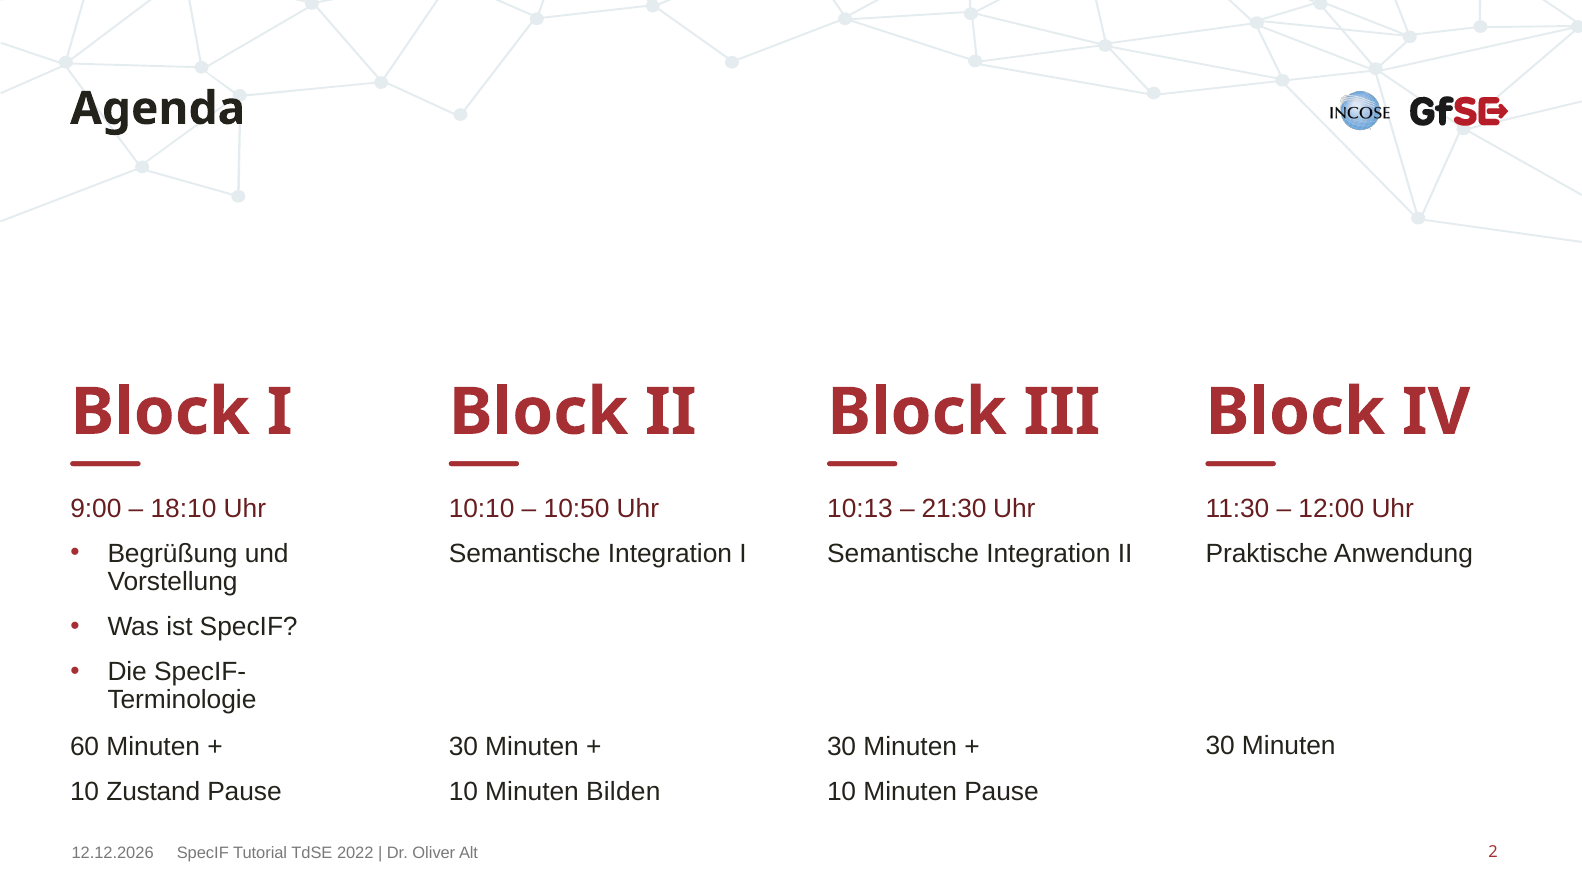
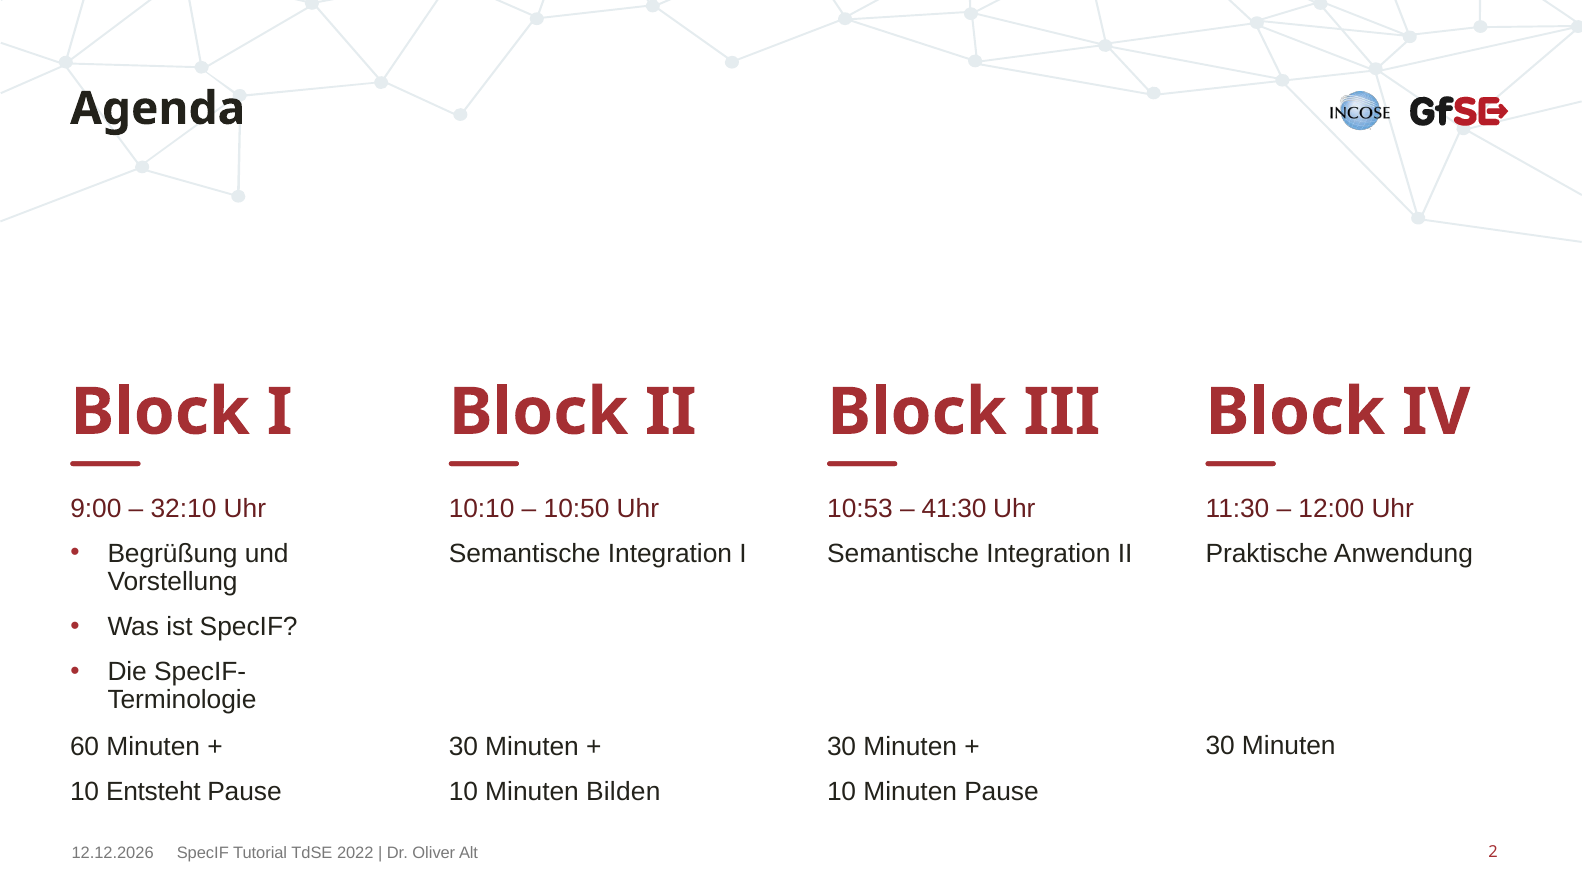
18:10: 18:10 -> 32:10
10:13: 10:13 -> 10:53
21:30: 21:30 -> 41:30
Zustand: Zustand -> Entsteht
